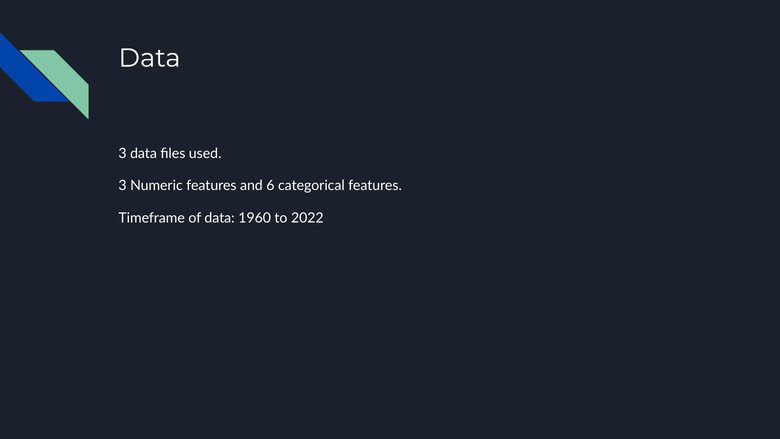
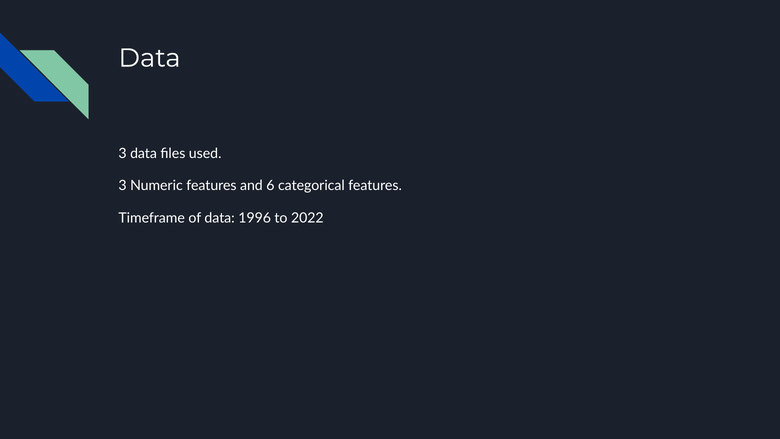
1960: 1960 -> 1996
